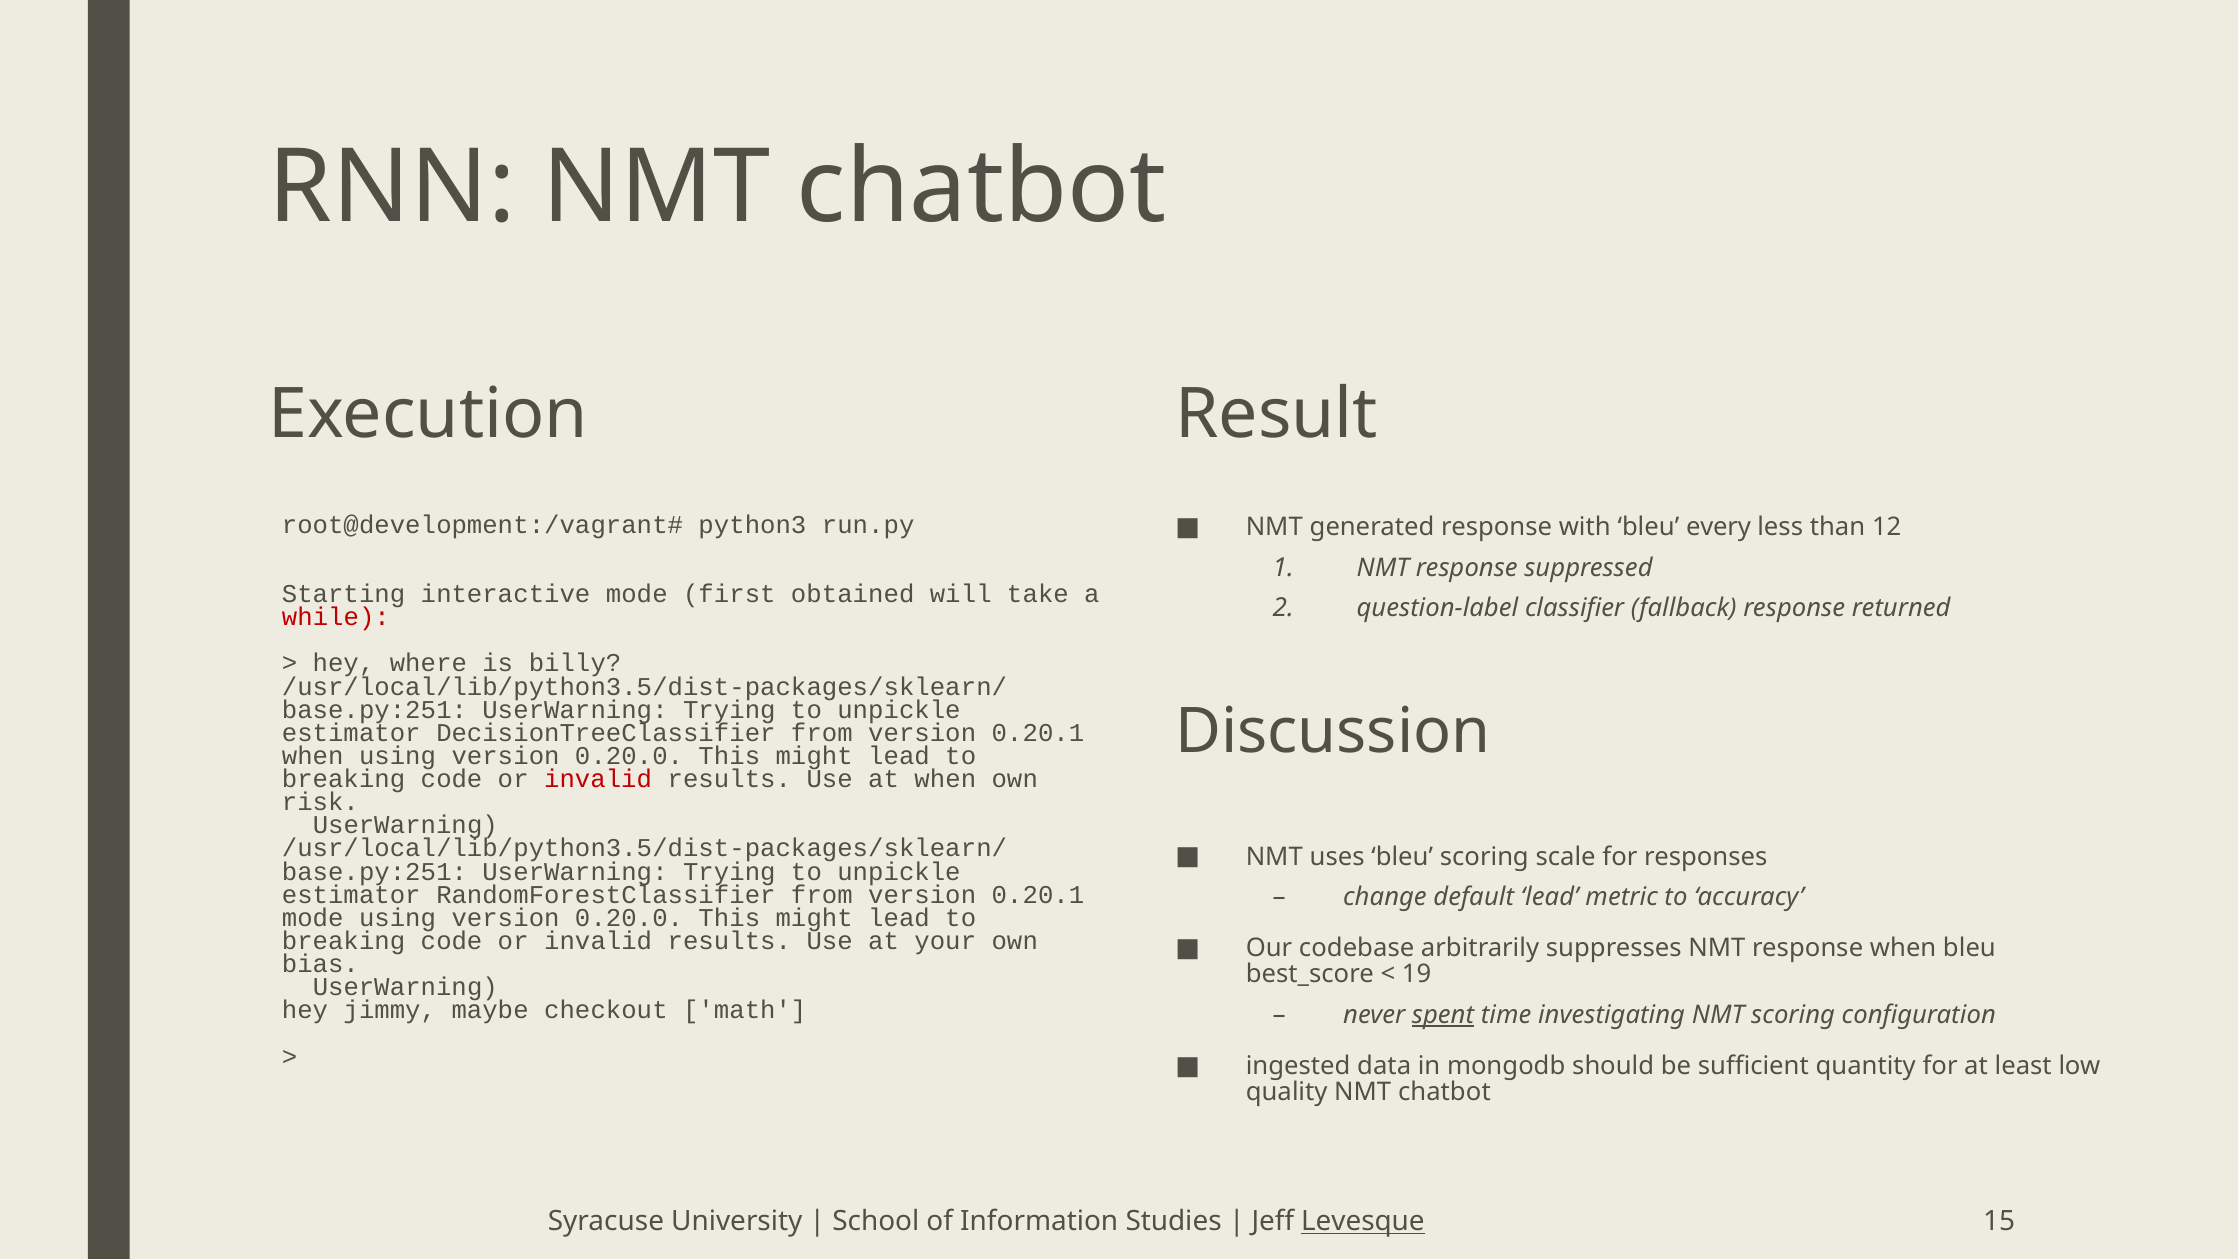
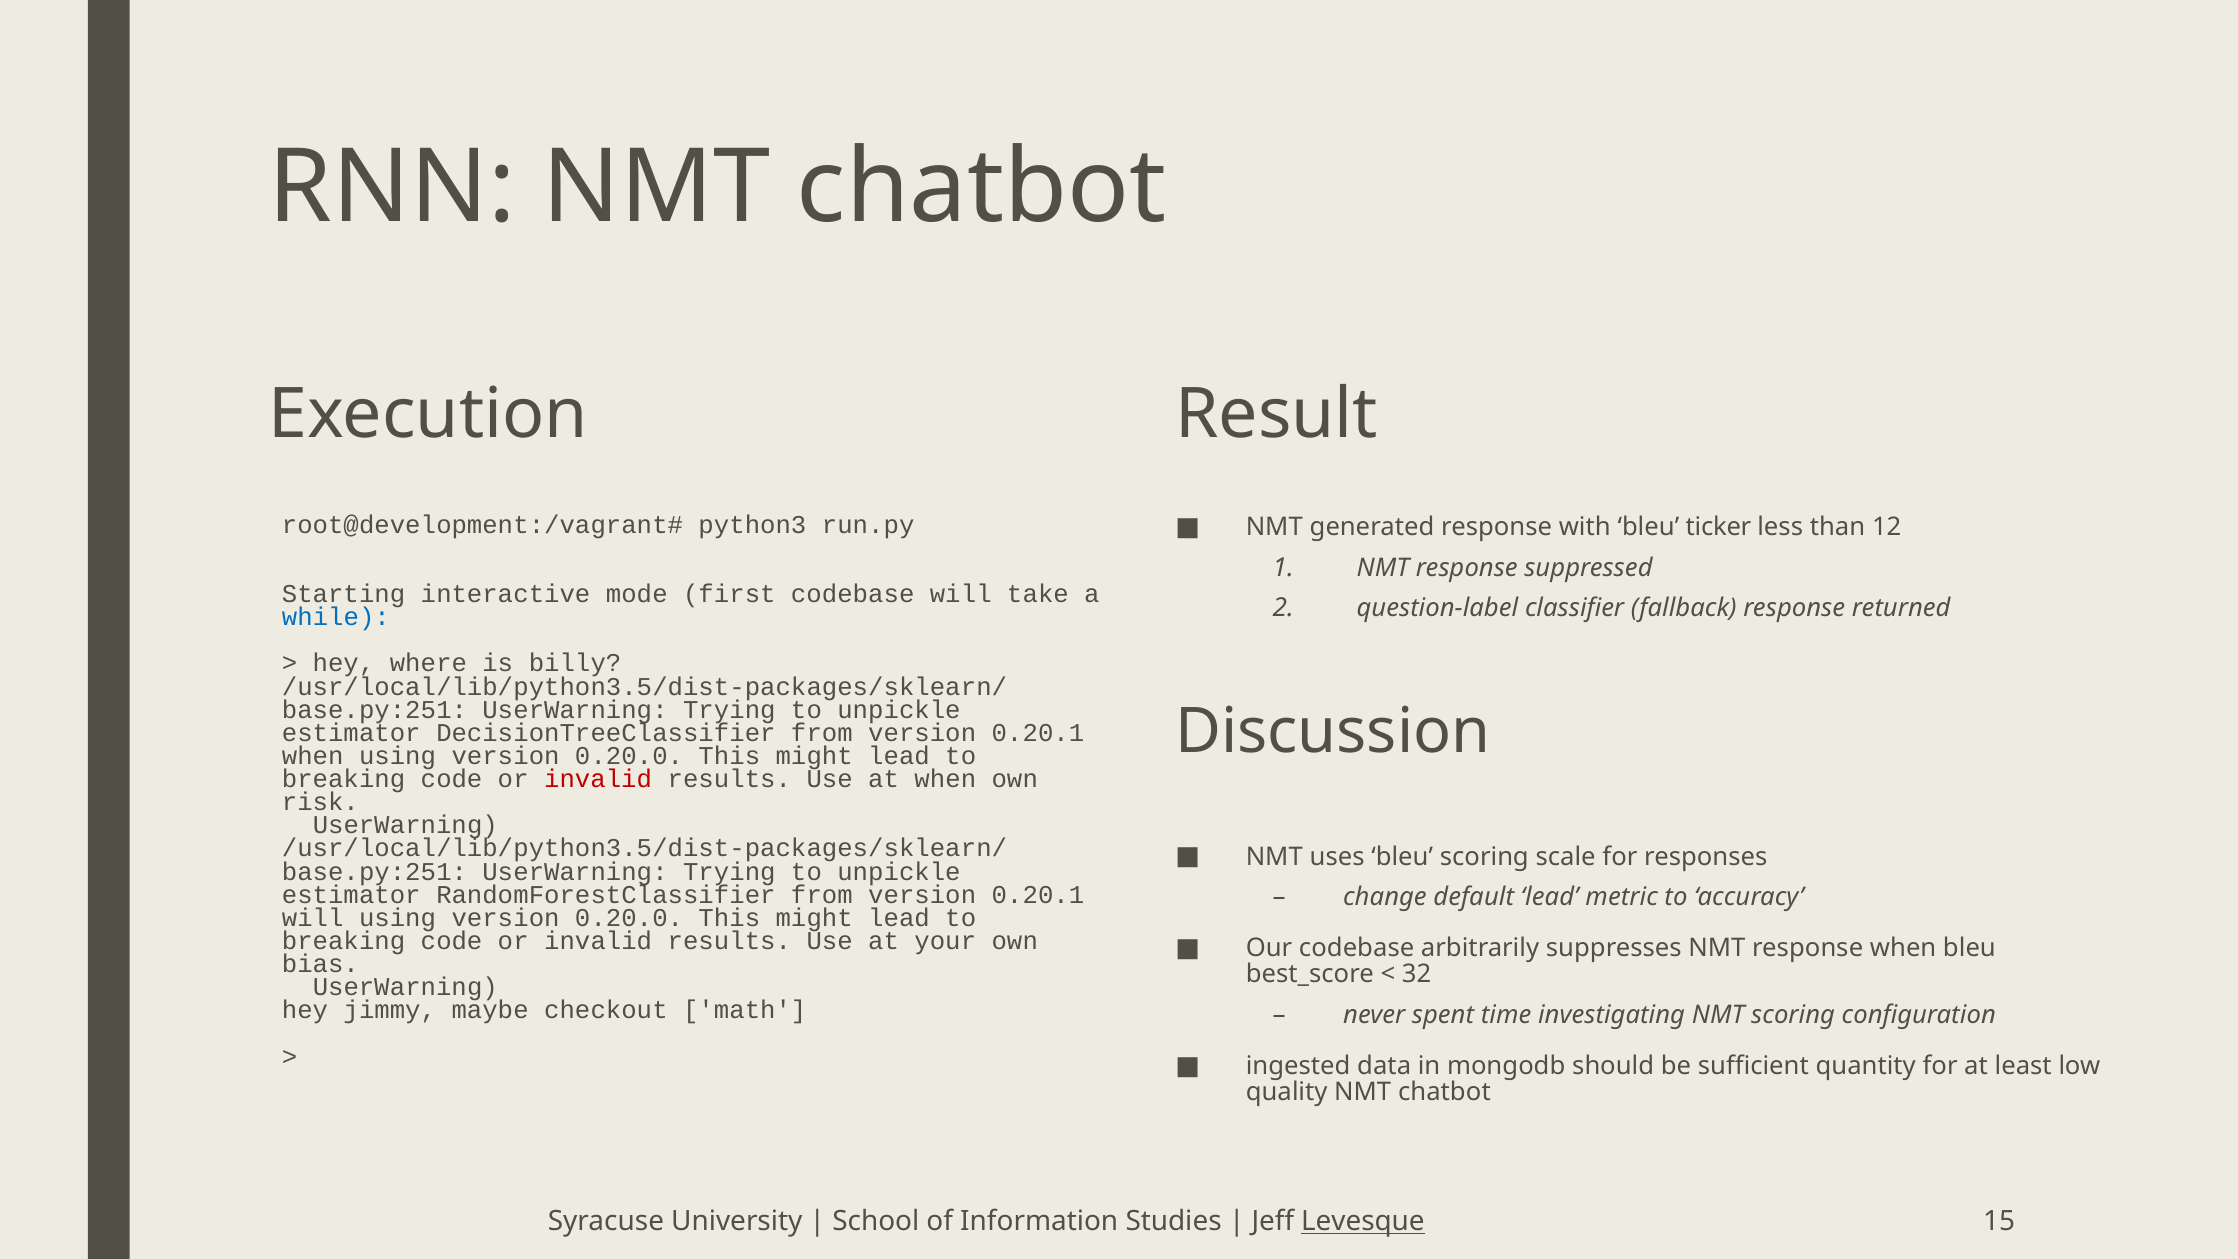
every: every -> ticker
first obtained: obtained -> codebase
while colour: red -> blue
mode at (313, 918): mode -> will
19: 19 -> 32
spent underline: present -> none
